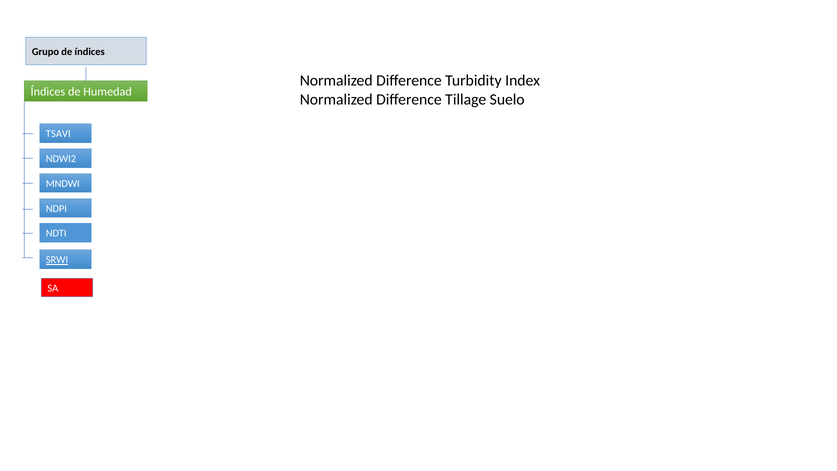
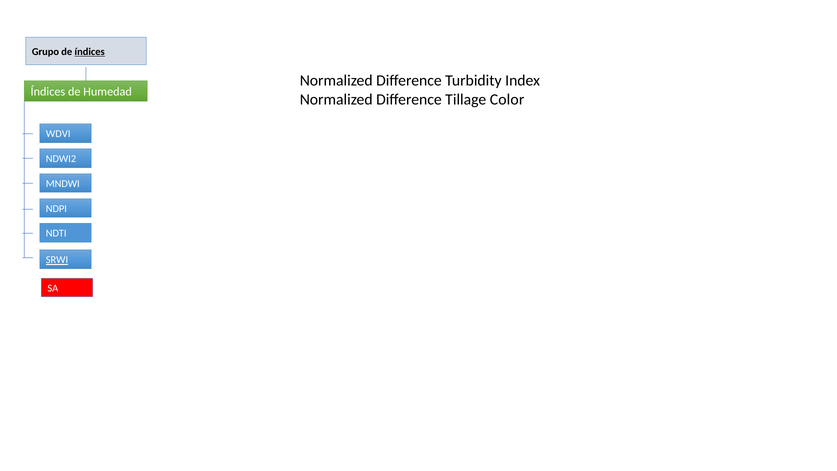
índices at (90, 52) underline: none -> present
Suelo: Suelo -> Color
TSAVI: TSAVI -> WDVI
